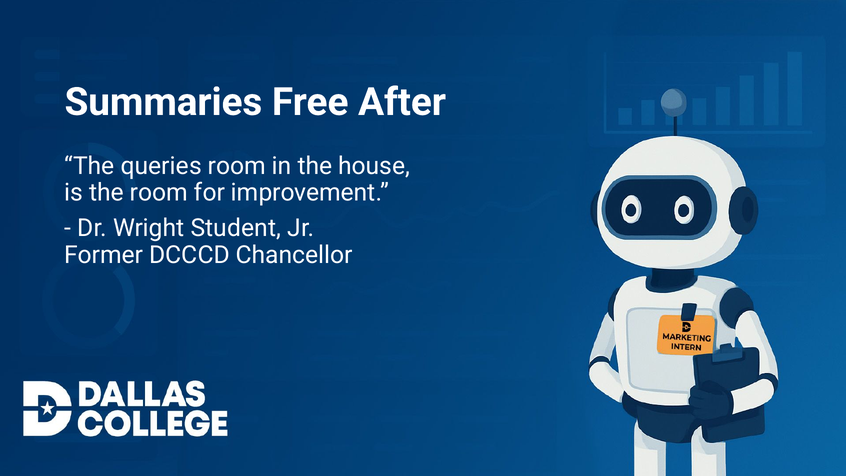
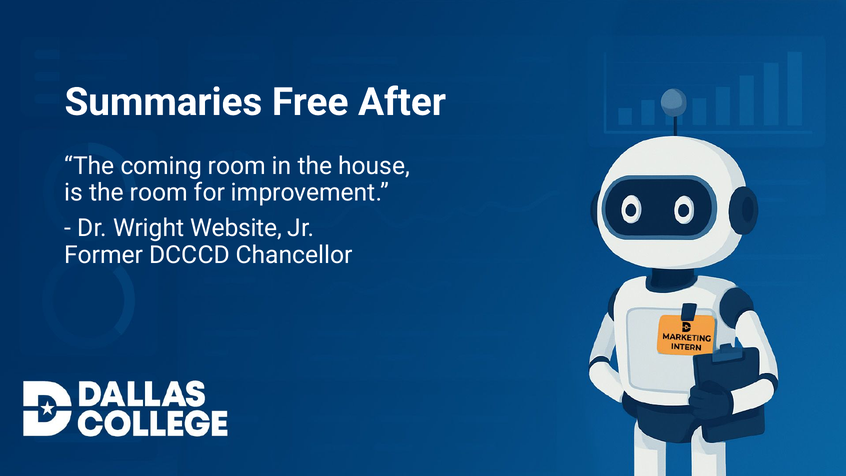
queries: queries -> coming
Student: Student -> Website
